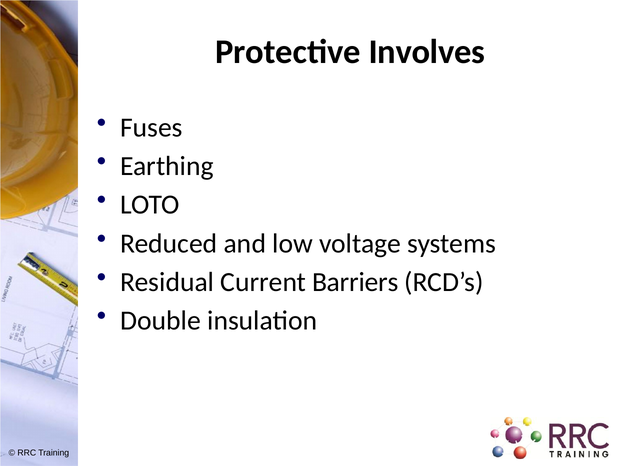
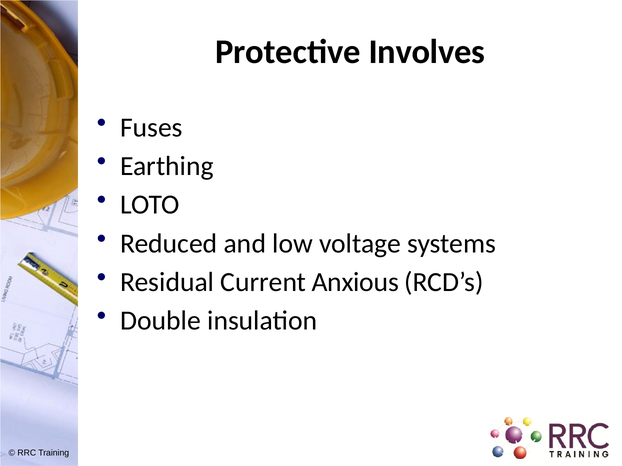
Barriers: Barriers -> Anxious
